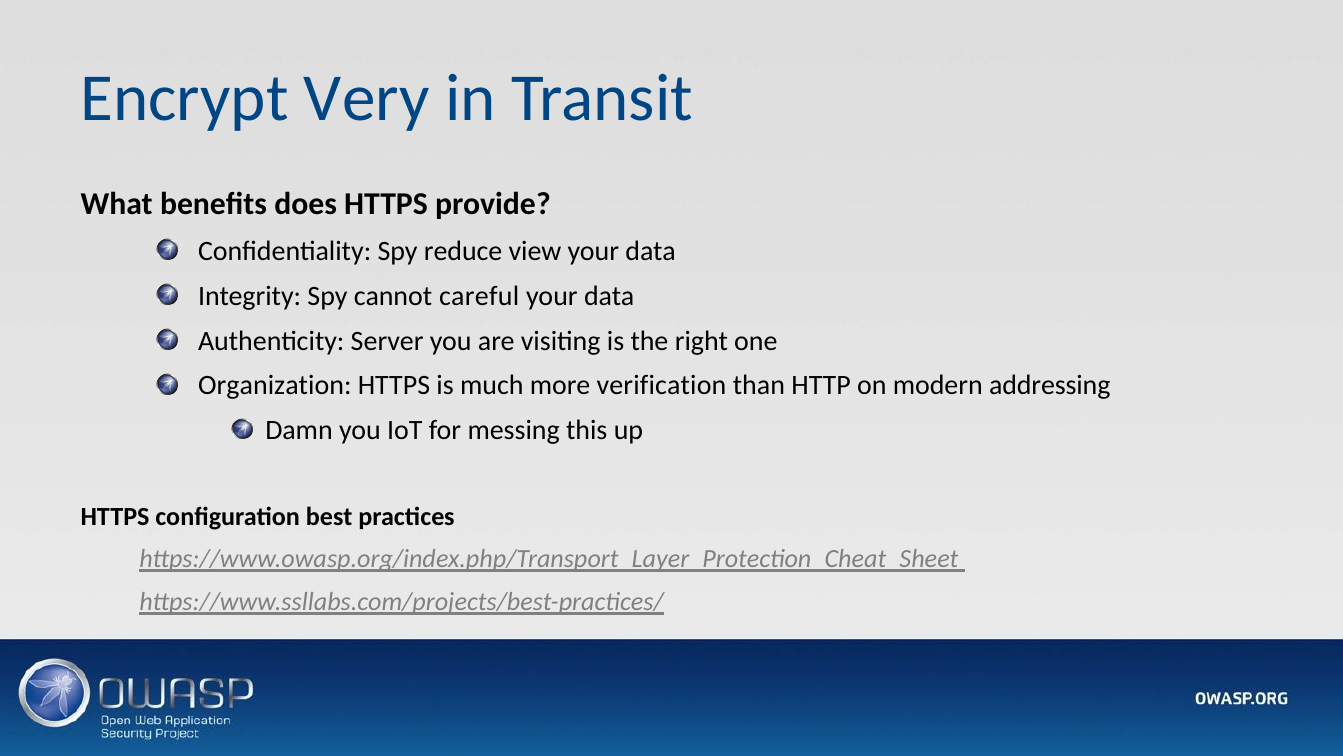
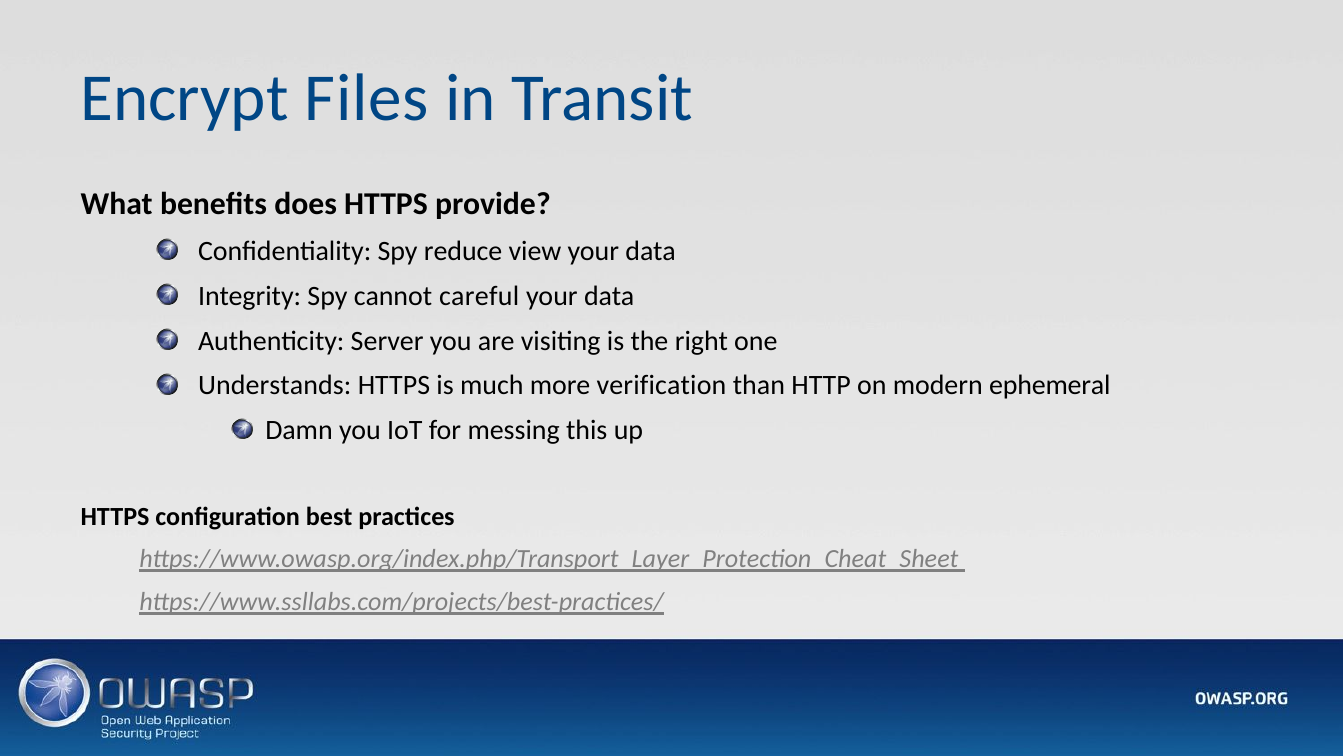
Very: Very -> Files
Organization: Organization -> Understands
addressing: addressing -> ephemeral
